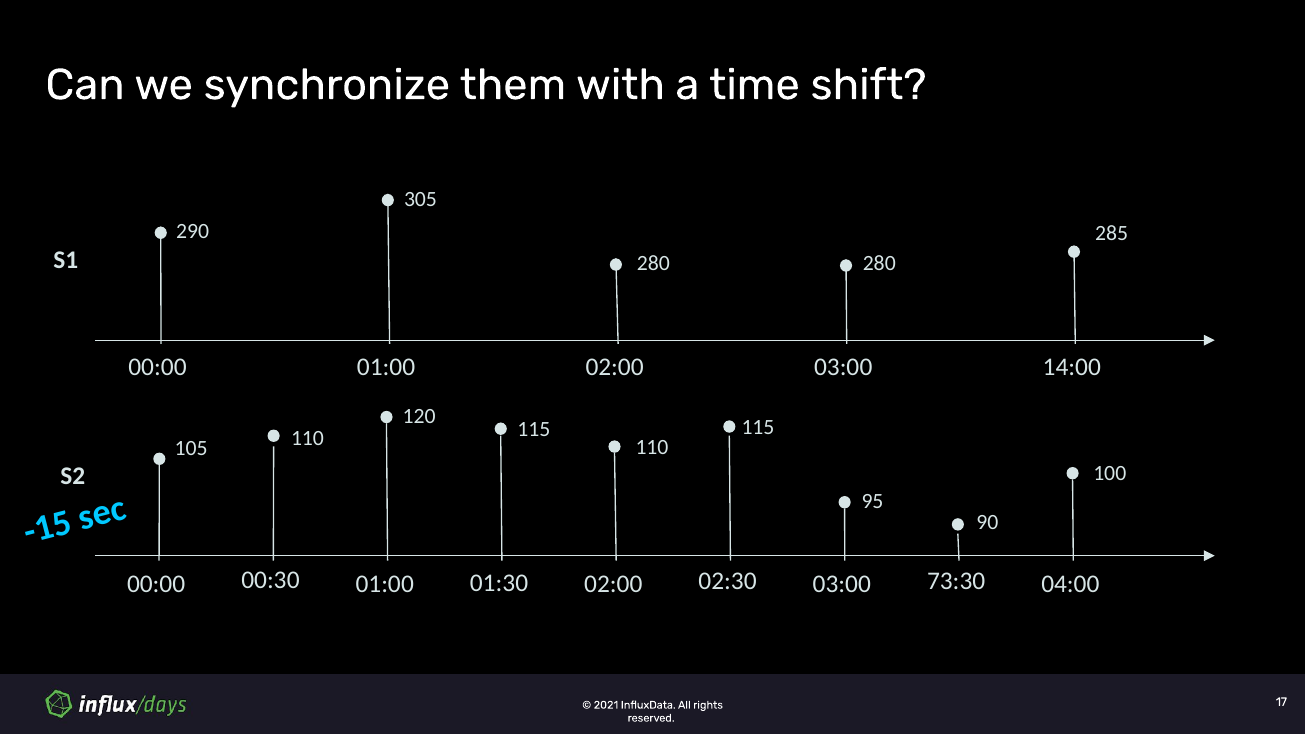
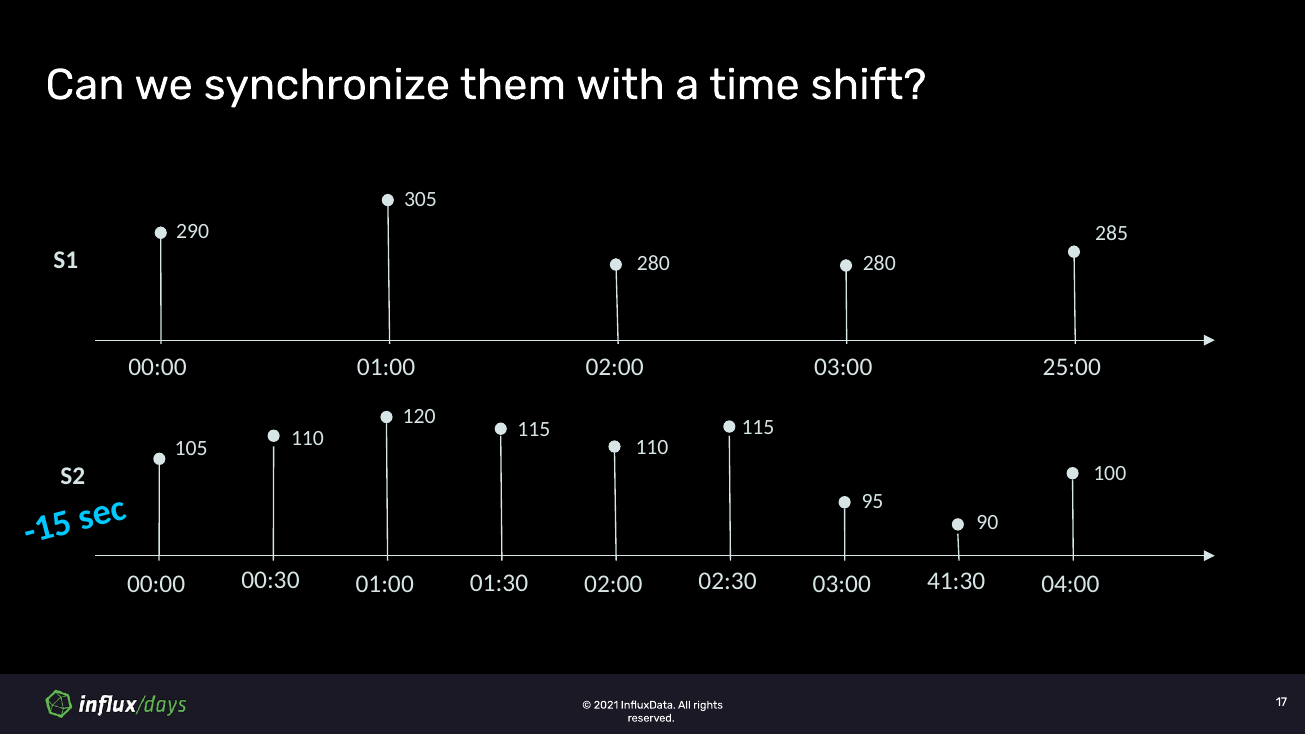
14:00: 14:00 -> 25:00
73:30: 73:30 -> 41:30
